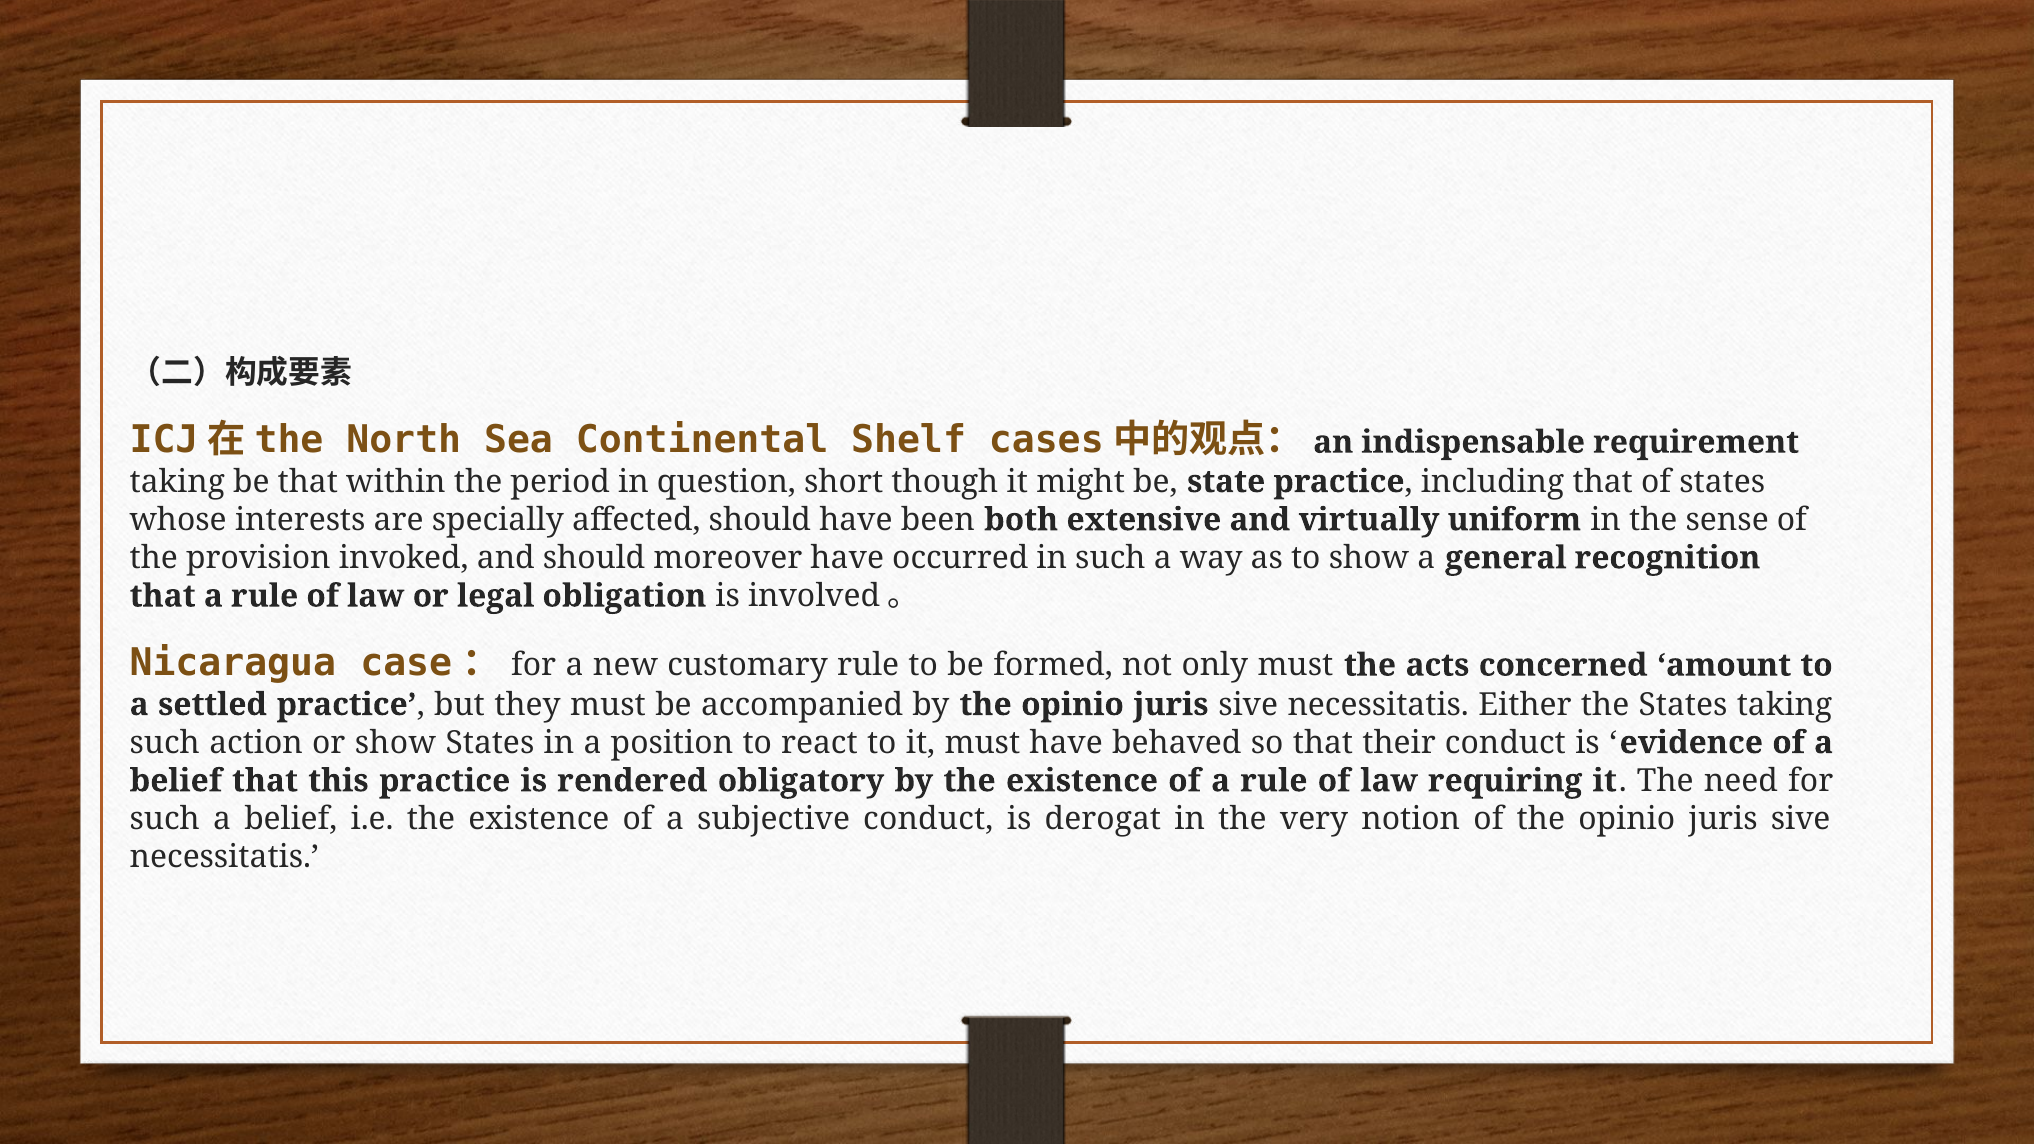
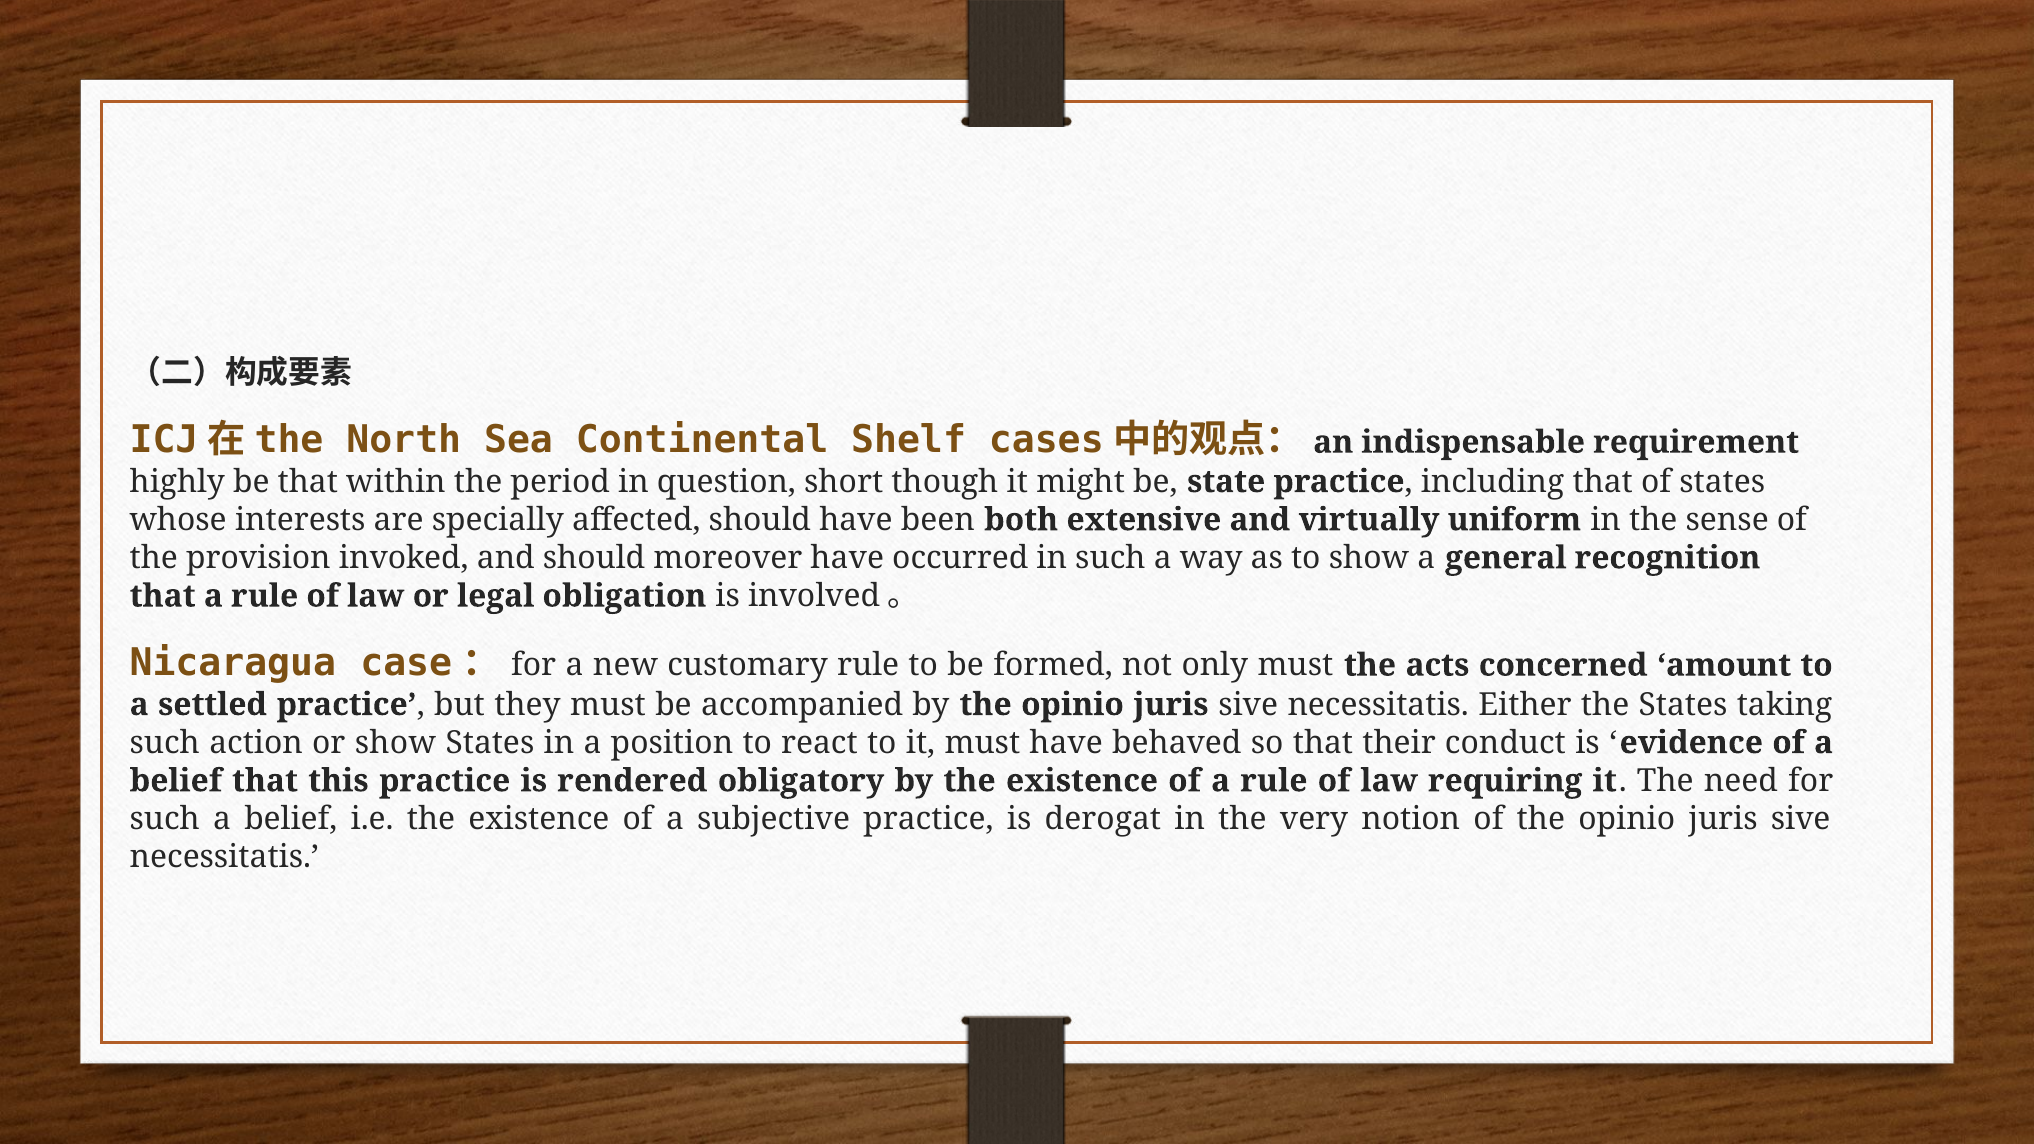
taking at (177, 482): taking -> highly
subjective conduct: conduct -> practice
